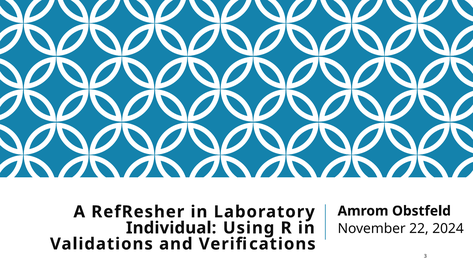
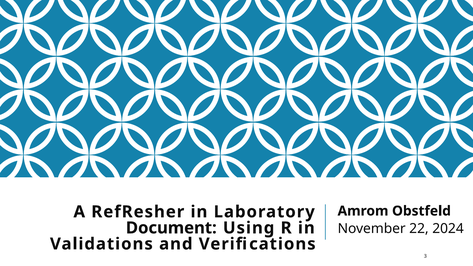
Individual: Individual -> Document
